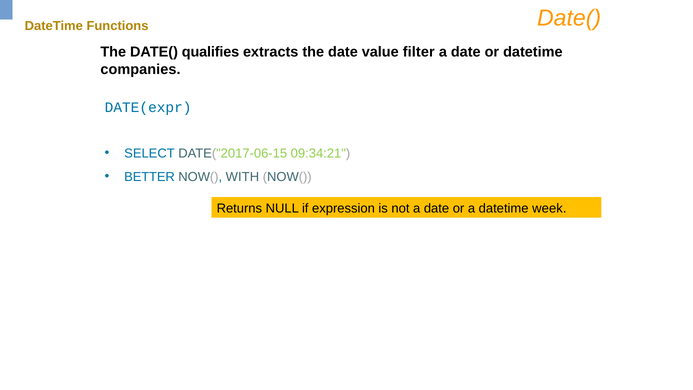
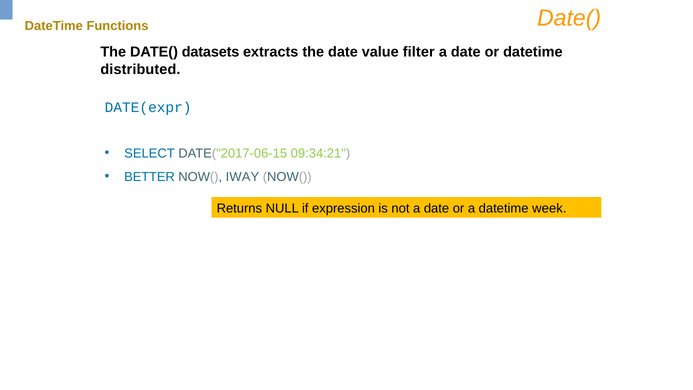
qualifies: qualifies -> datasets
companies: companies -> distributed
WITH: WITH -> IWAY
